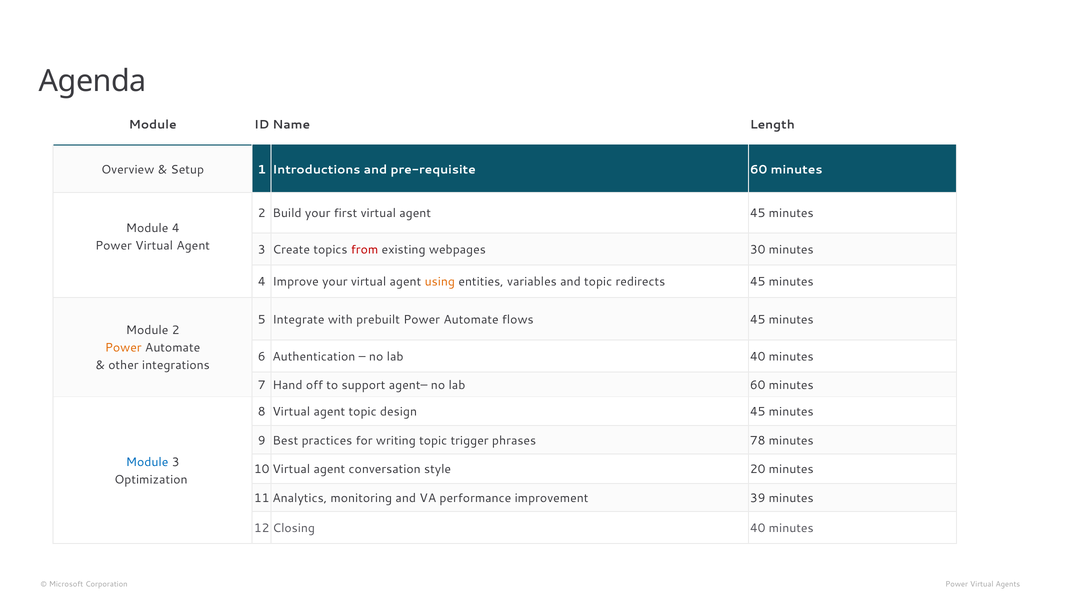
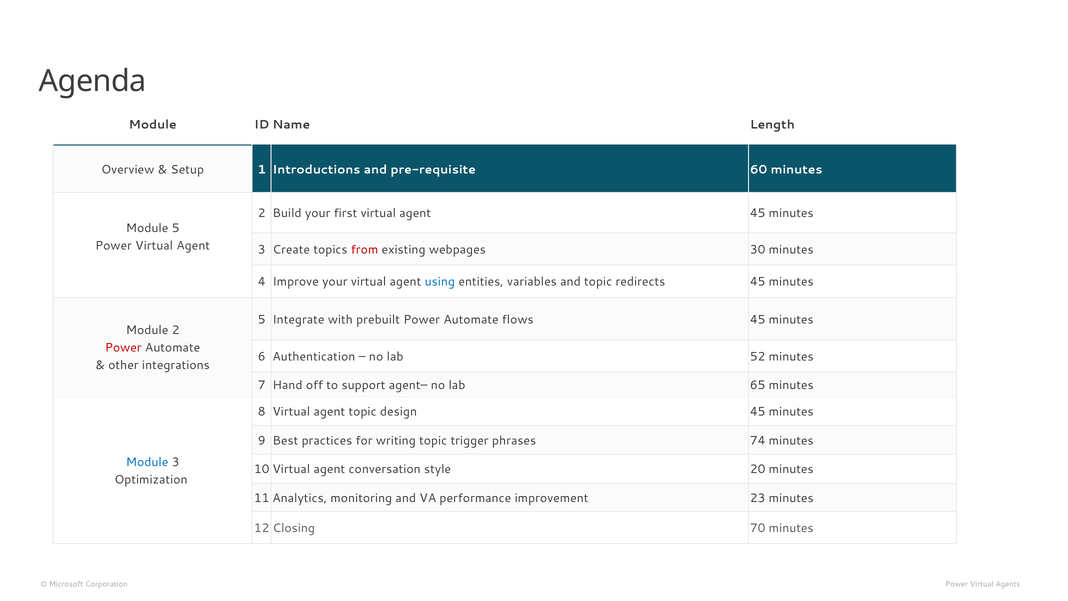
Module 4: 4 -> 5
using colour: orange -> blue
Power at (123, 348) colour: orange -> red
lab 40: 40 -> 52
lab 60: 60 -> 65
78: 78 -> 74
39: 39 -> 23
40 at (758, 528): 40 -> 70
